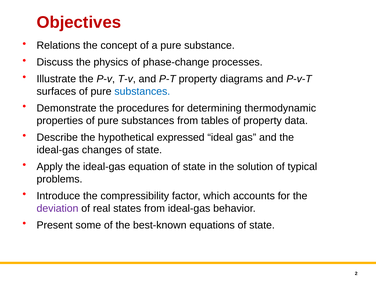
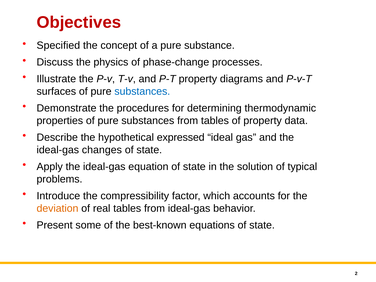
Relations: Relations -> Specified
deviation colour: purple -> orange
real states: states -> tables
